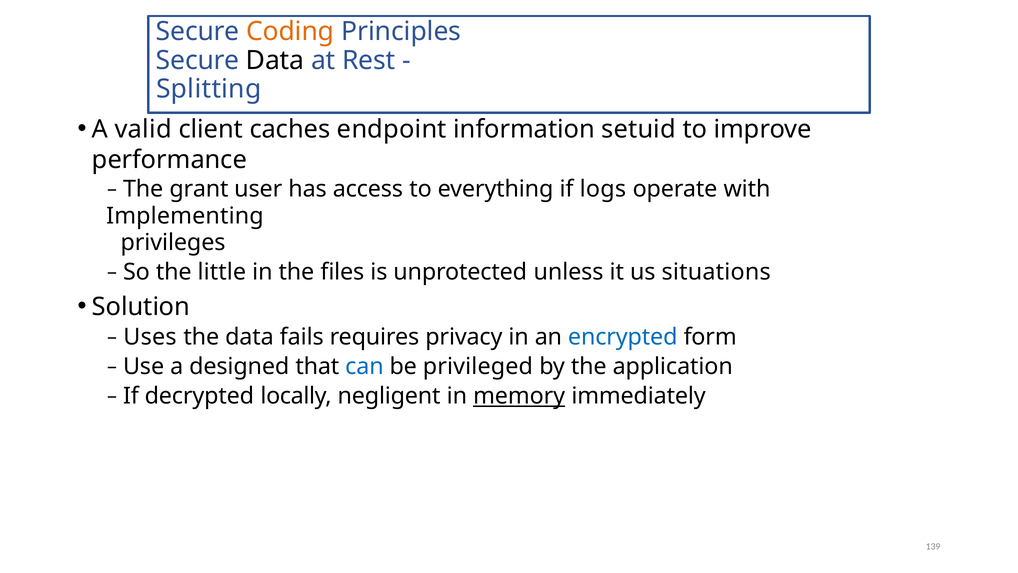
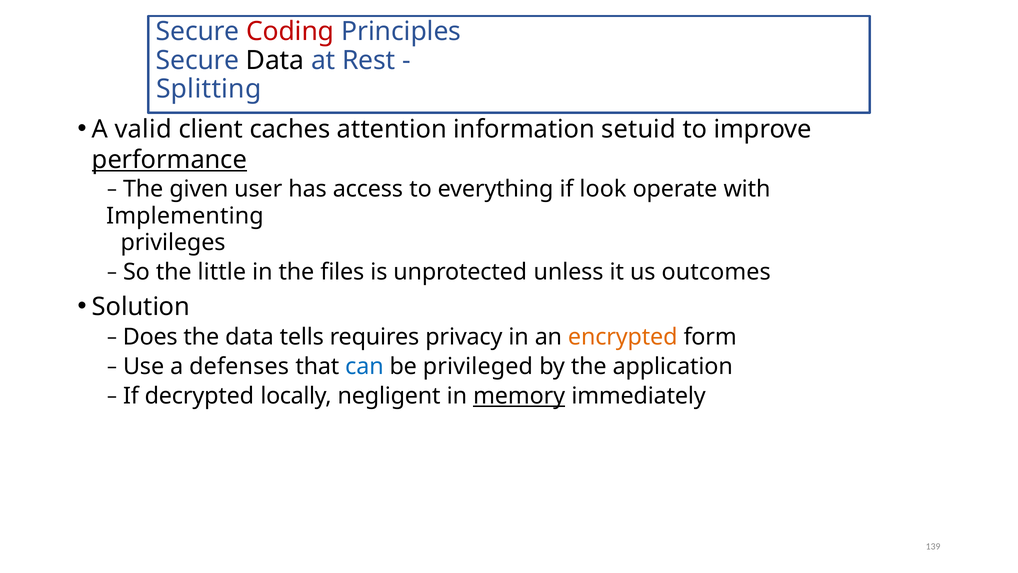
Coding colour: orange -> red
endpoint: endpoint -> attention
performance underline: none -> present
grant: grant -> given
logs: logs -> look
situations: situations -> outcomes
Uses: Uses -> Does
fails: fails -> tells
encrypted colour: blue -> orange
designed: designed -> defenses
